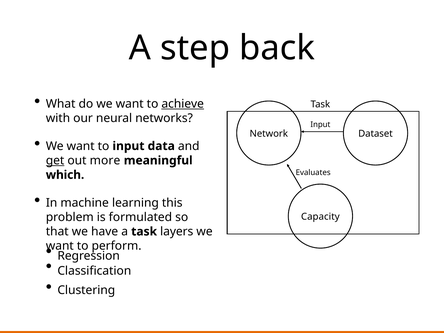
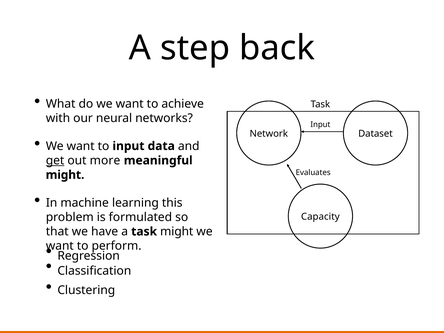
achieve underline: present -> none
which at (65, 175): which -> might
task layers: layers -> might
